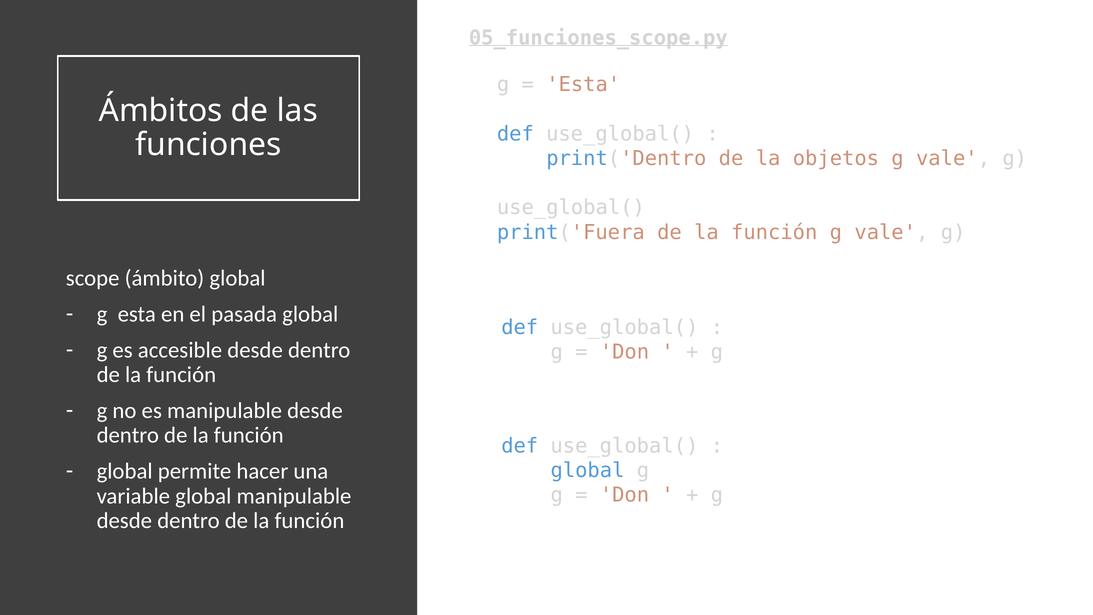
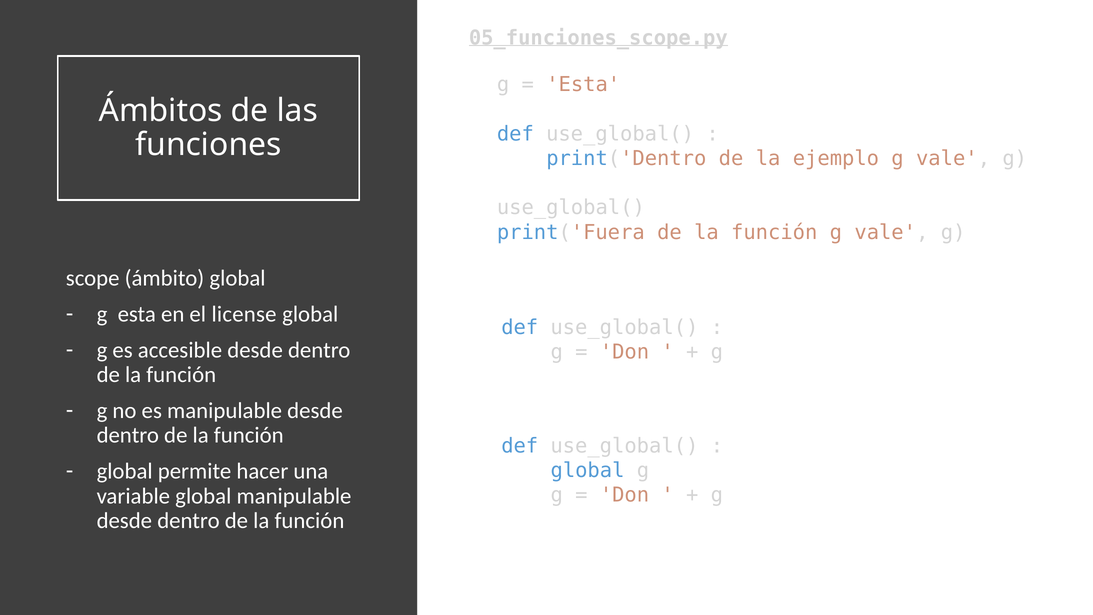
objetos: objetos -> ejemplo
pasada: pasada -> license
